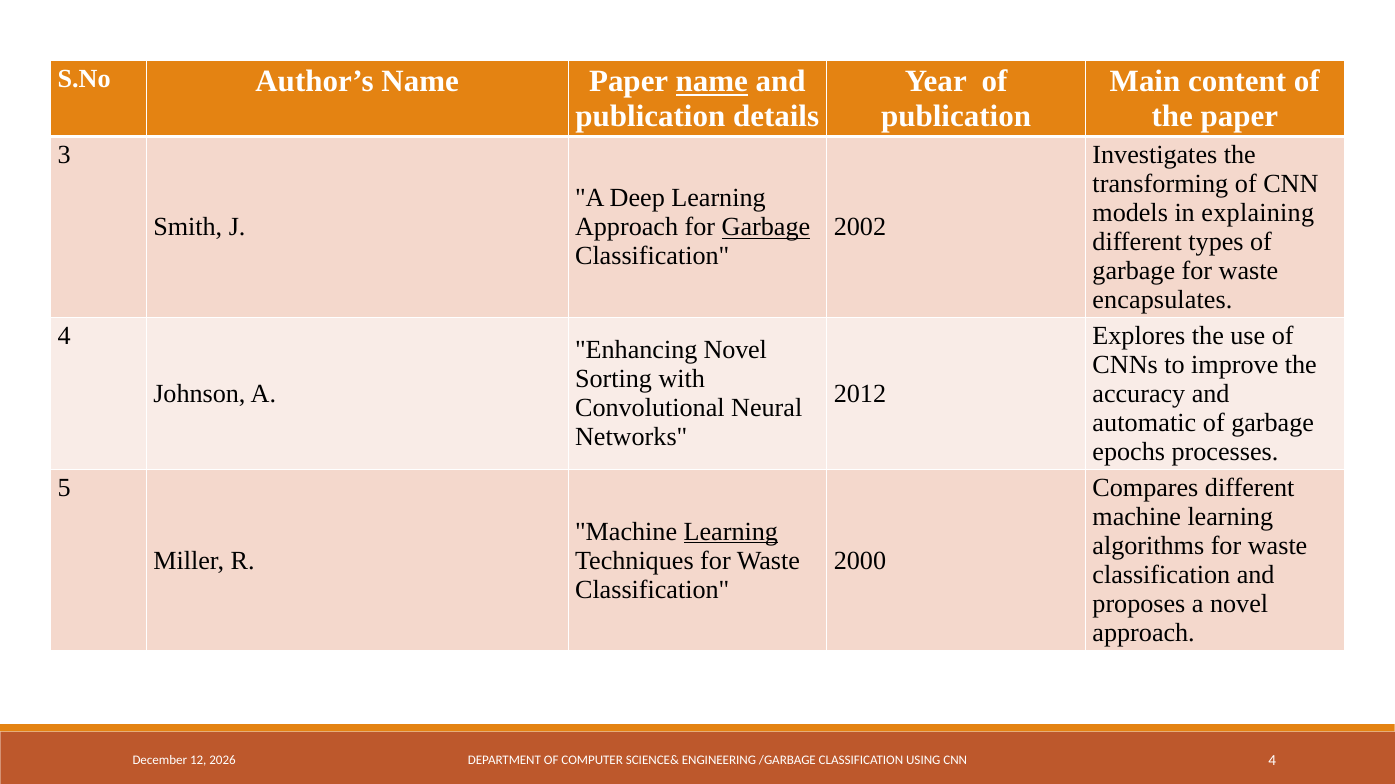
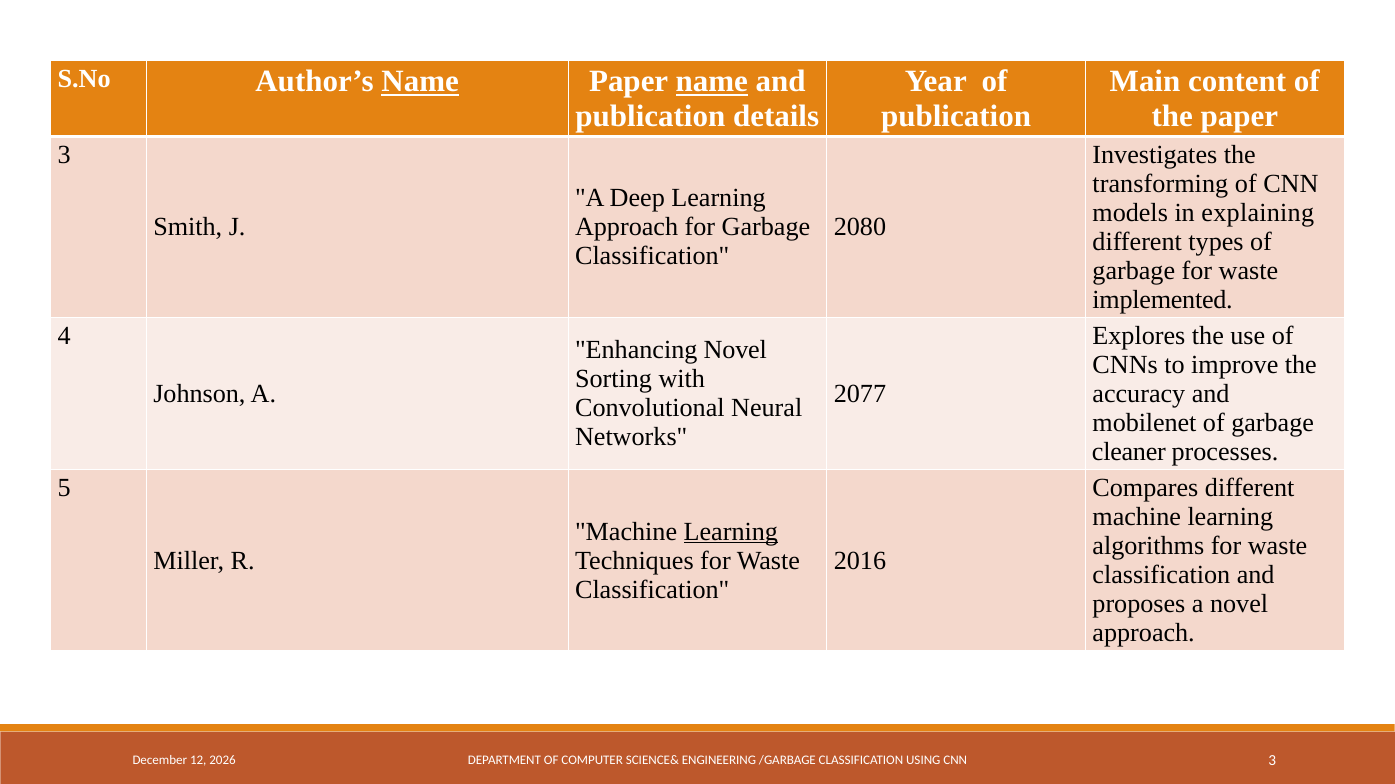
Name at (420, 82) underline: none -> present
Garbage at (766, 227) underline: present -> none
2002: 2002 -> 2080
encapsulates: encapsulates -> implemented
2012: 2012 -> 2077
automatic: automatic -> mobilenet
epochs: epochs -> cleaner
2000: 2000 -> 2016
CNN 4: 4 -> 3
